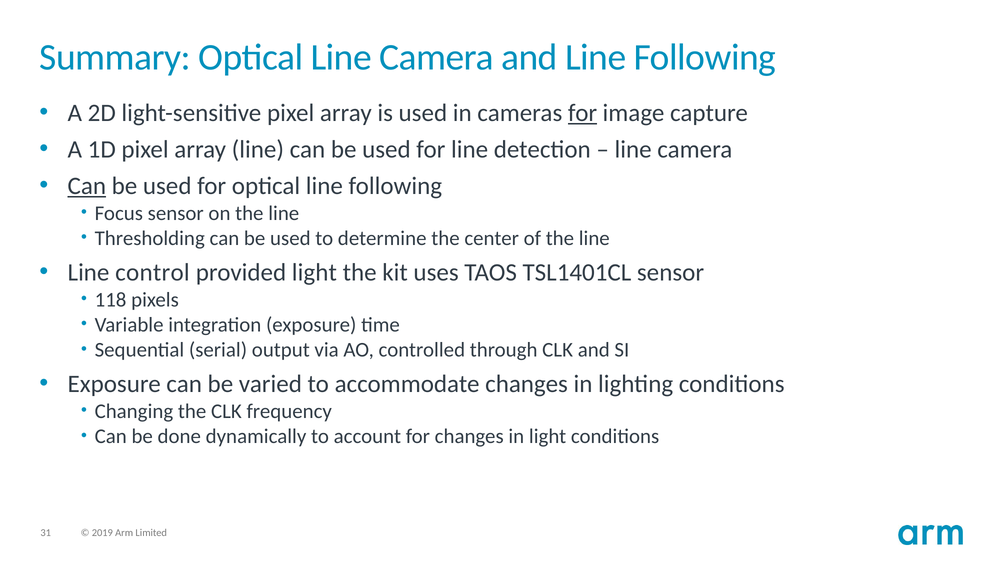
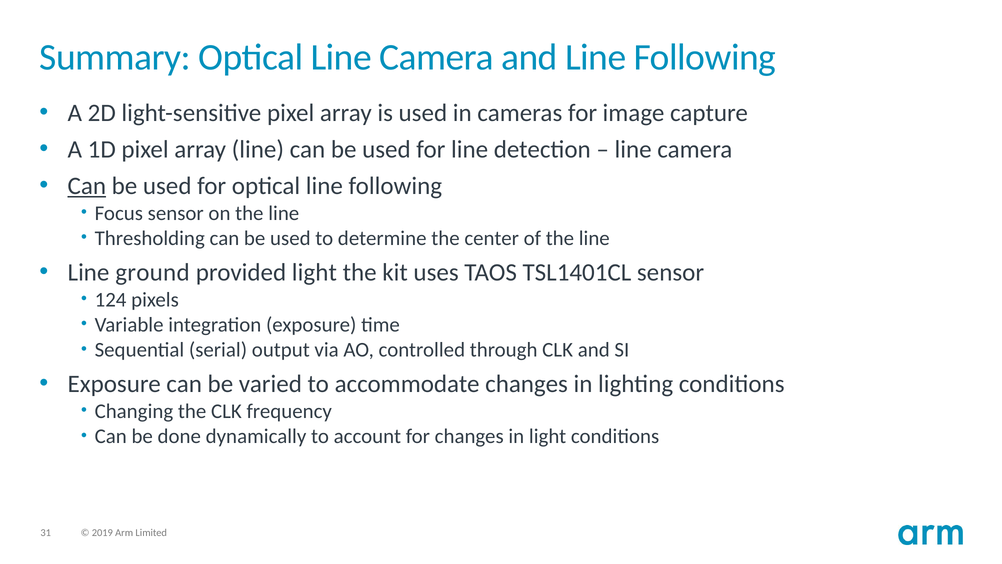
for at (583, 113) underline: present -> none
control: control -> ground
118: 118 -> 124
